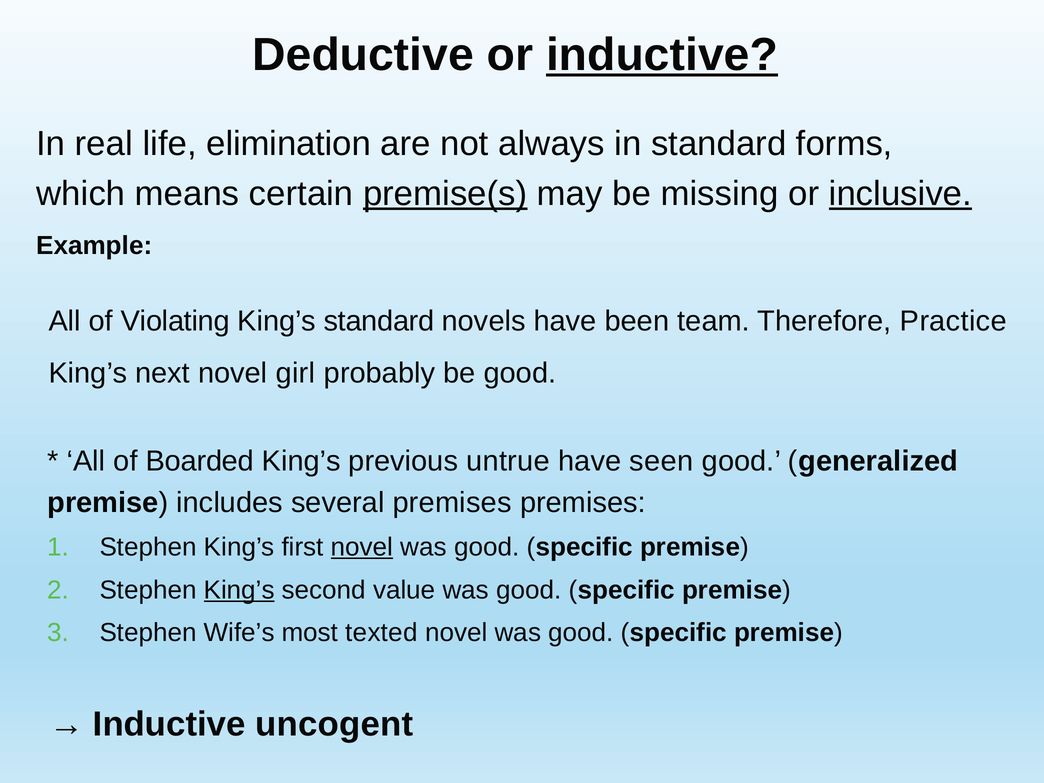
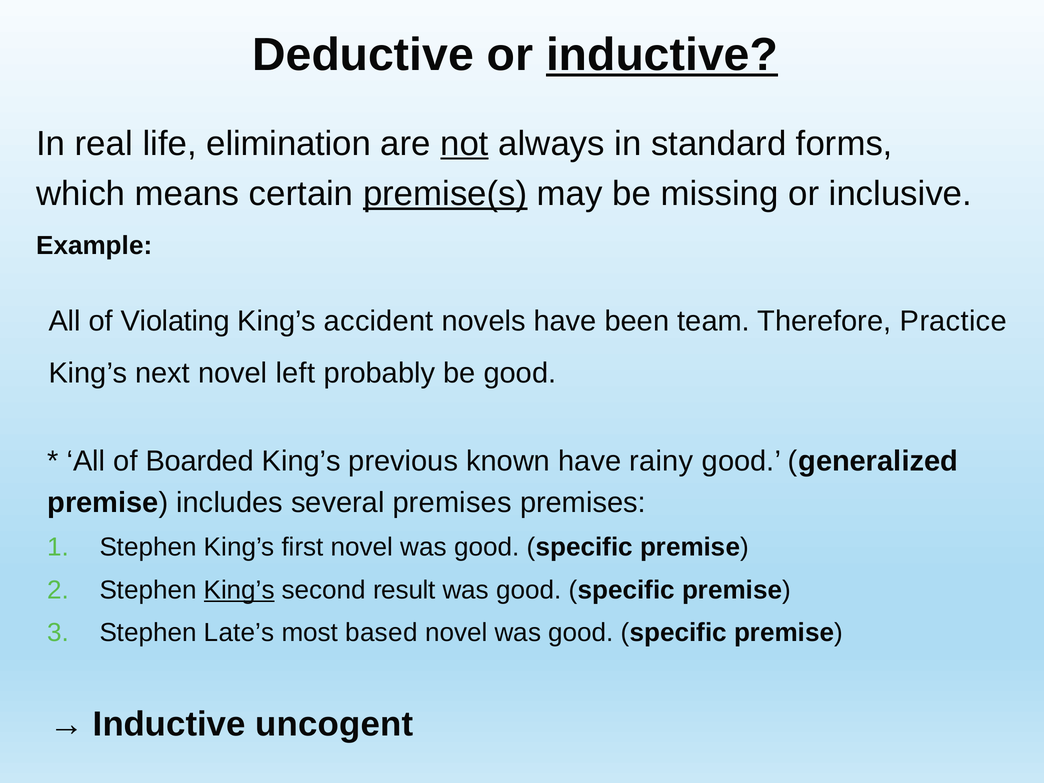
not underline: none -> present
inclusive underline: present -> none
King’s standard: standard -> accident
girl: girl -> left
untrue: untrue -> known
seen: seen -> rainy
novel at (362, 547) underline: present -> none
value: value -> result
Wife’s: Wife’s -> Late’s
texted: texted -> based
